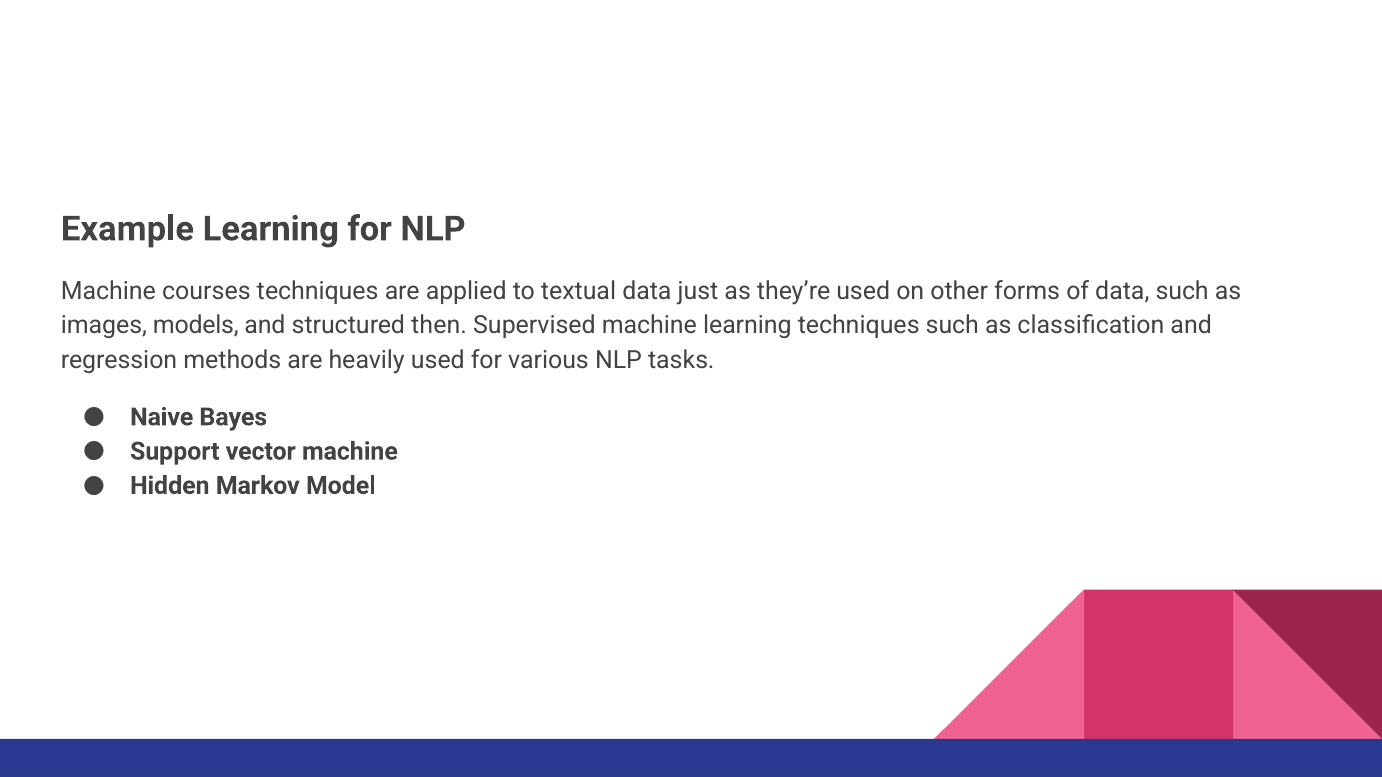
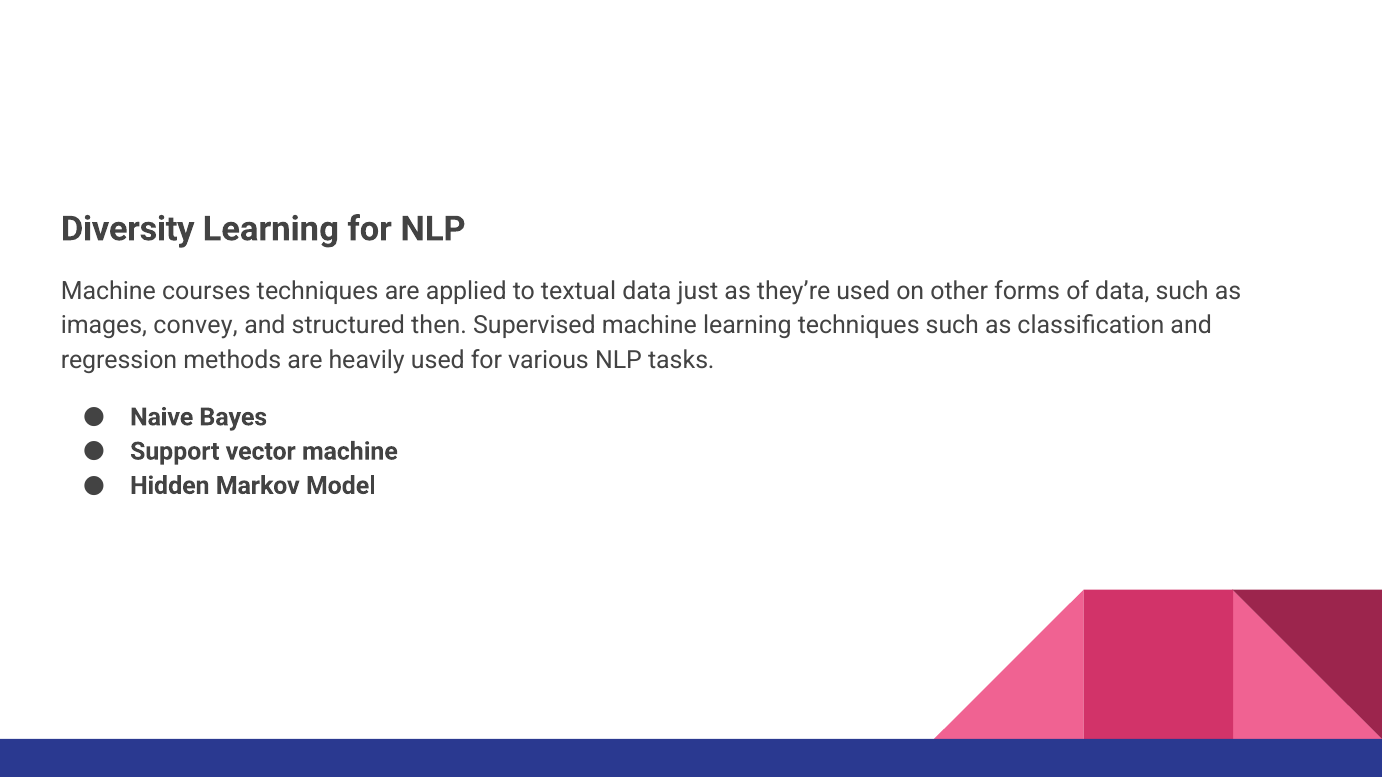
Example: Example -> Diversity
models: models -> convey
